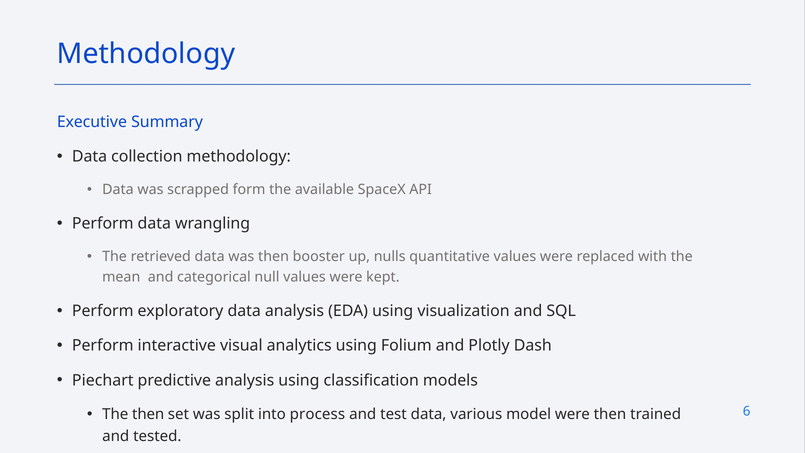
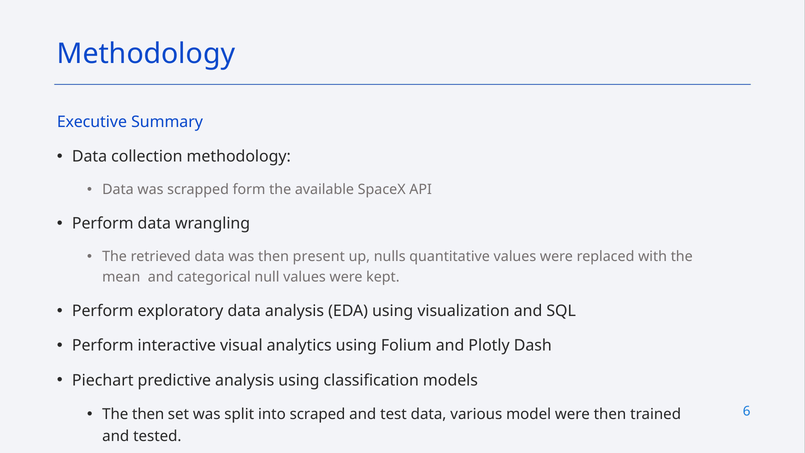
booster: booster -> present
process: process -> scraped
